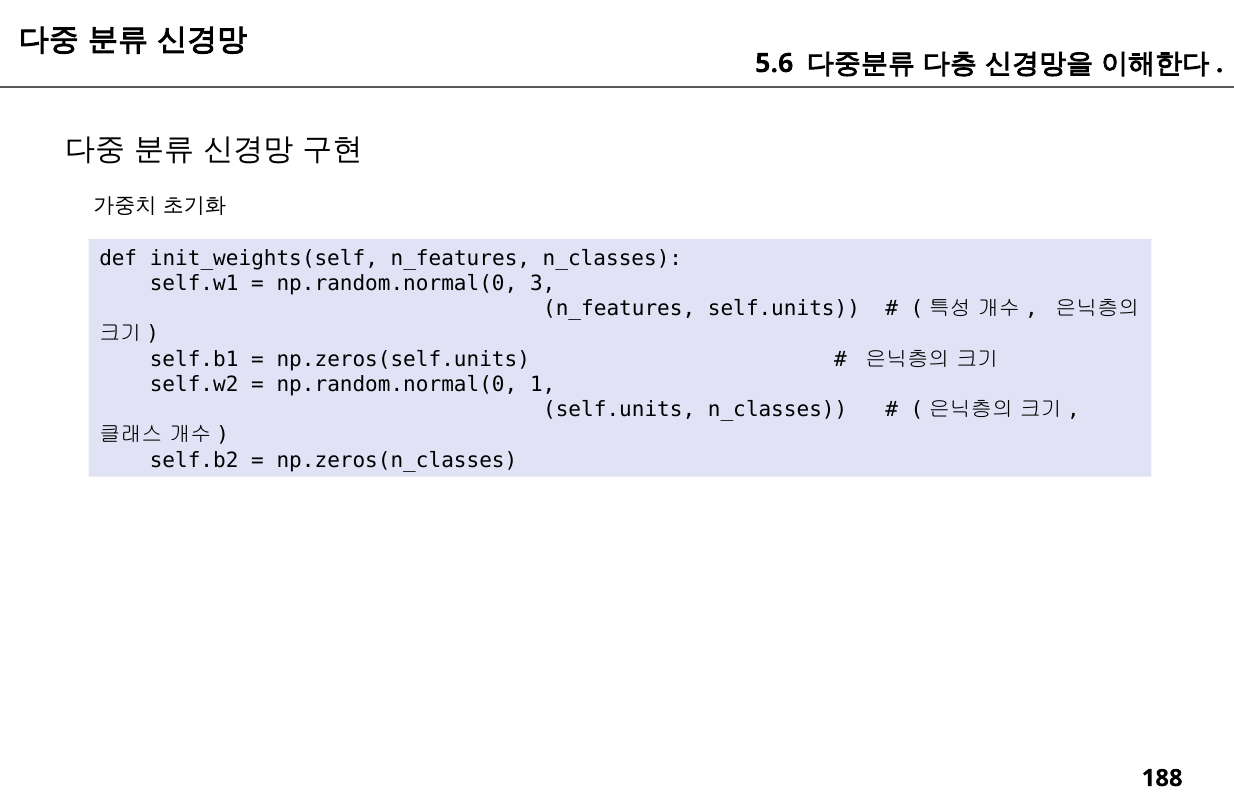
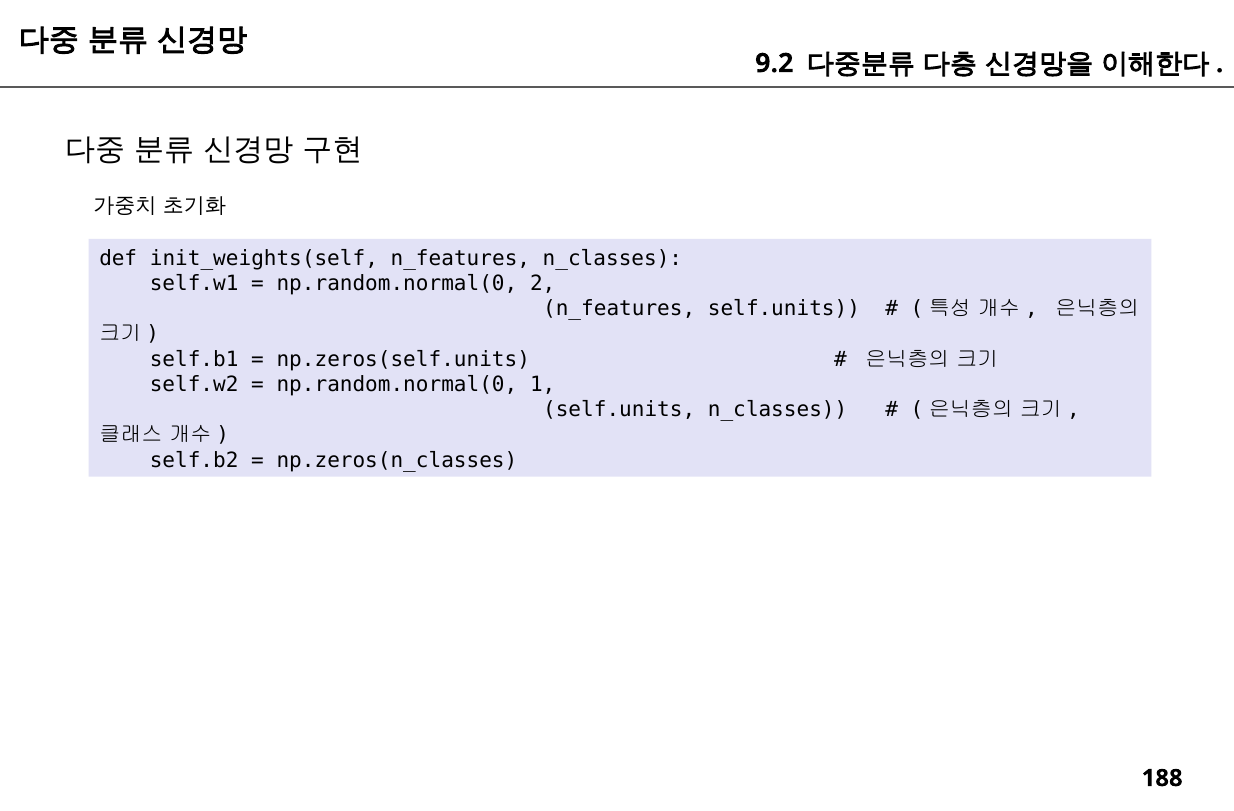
5.6: 5.6 -> 9.2
3: 3 -> 2
